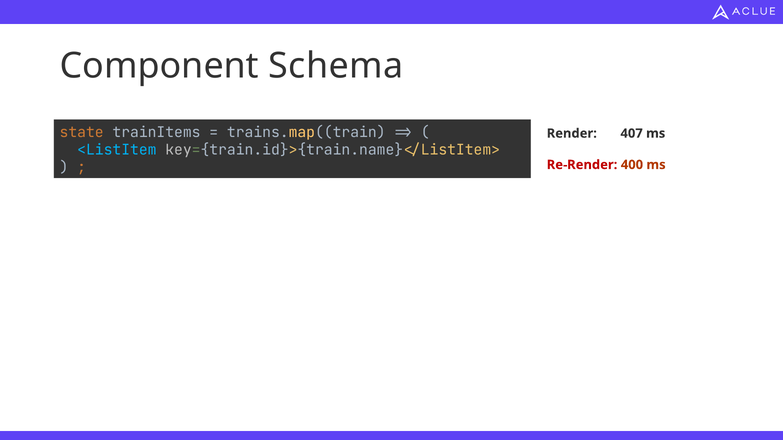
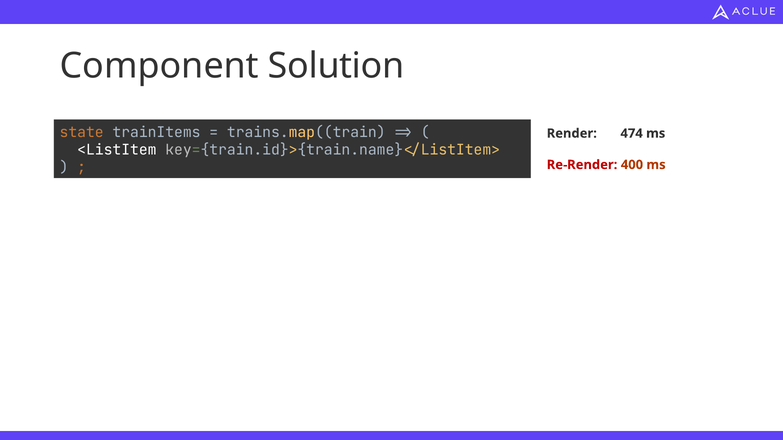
Schema: Schema -> Solution
407: 407 -> 474
<ListItem colour: light blue -> white
